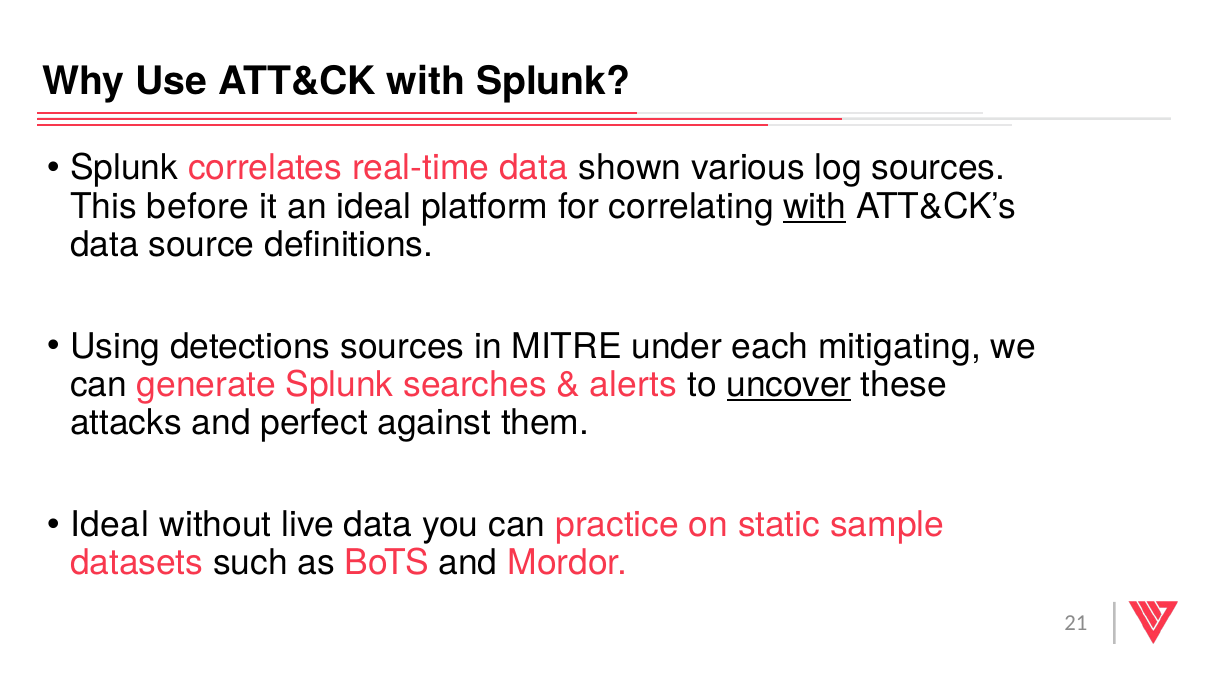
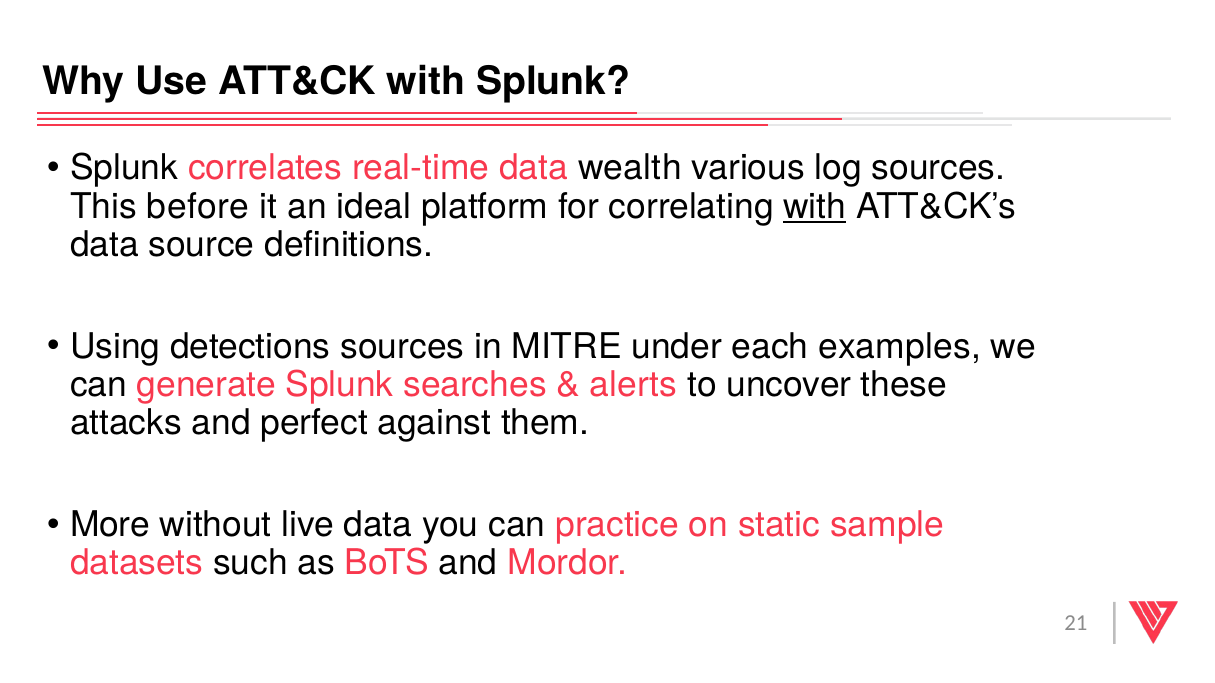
shown: shown -> wealth
mitigating: mitigating -> examples
uncover underline: present -> none
Ideal at (110, 525): Ideal -> More
